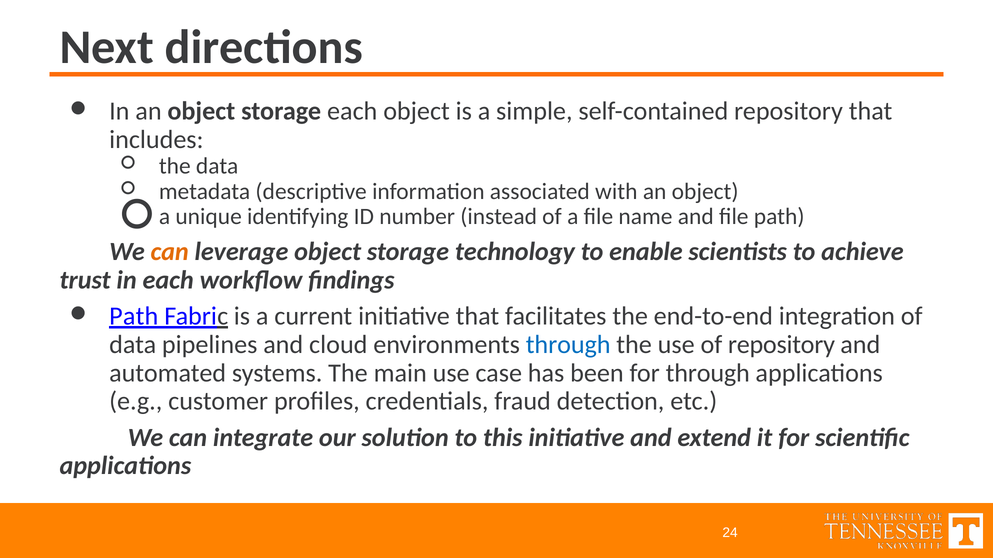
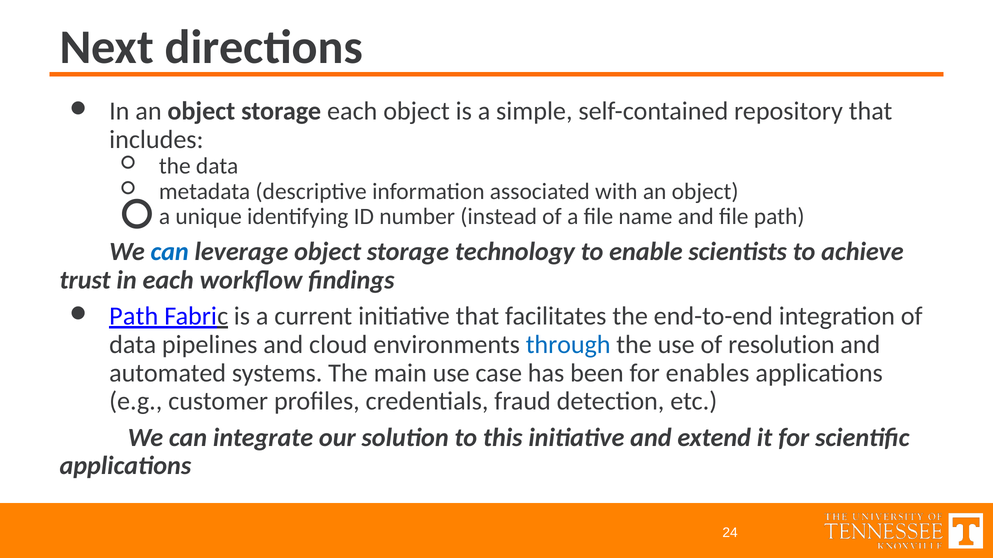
can at (170, 252) colour: orange -> blue
of repository: repository -> resolution
for through: through -> enables
